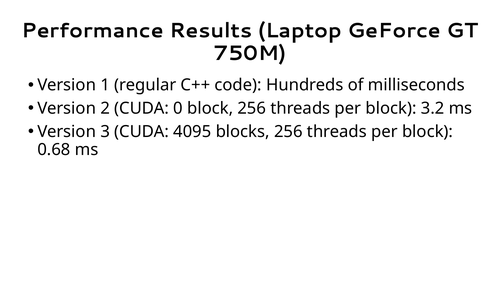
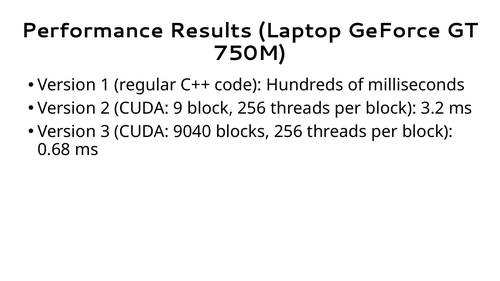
0: 0 -> 9
4095: 4095 -> 9040
